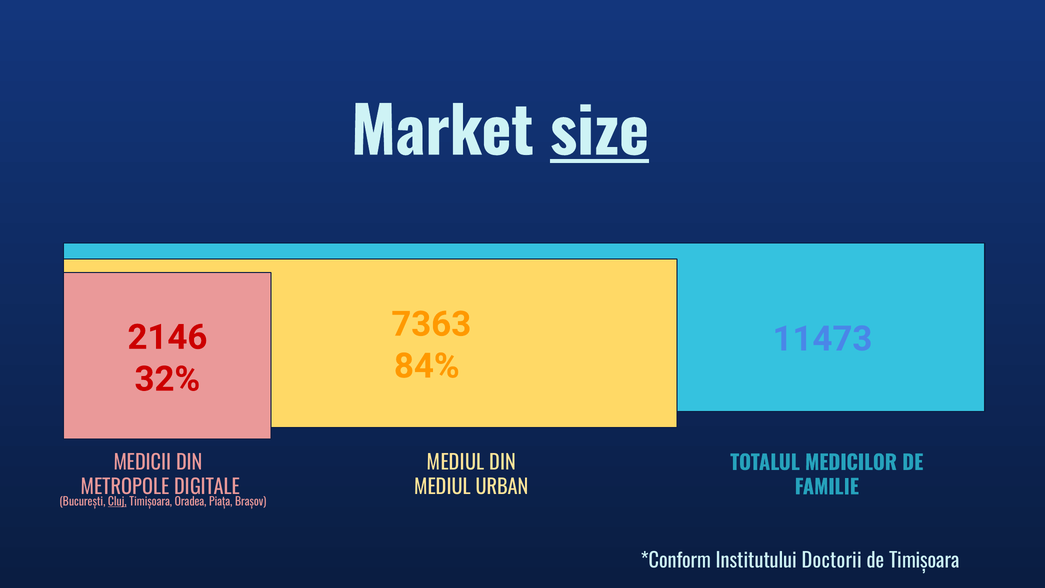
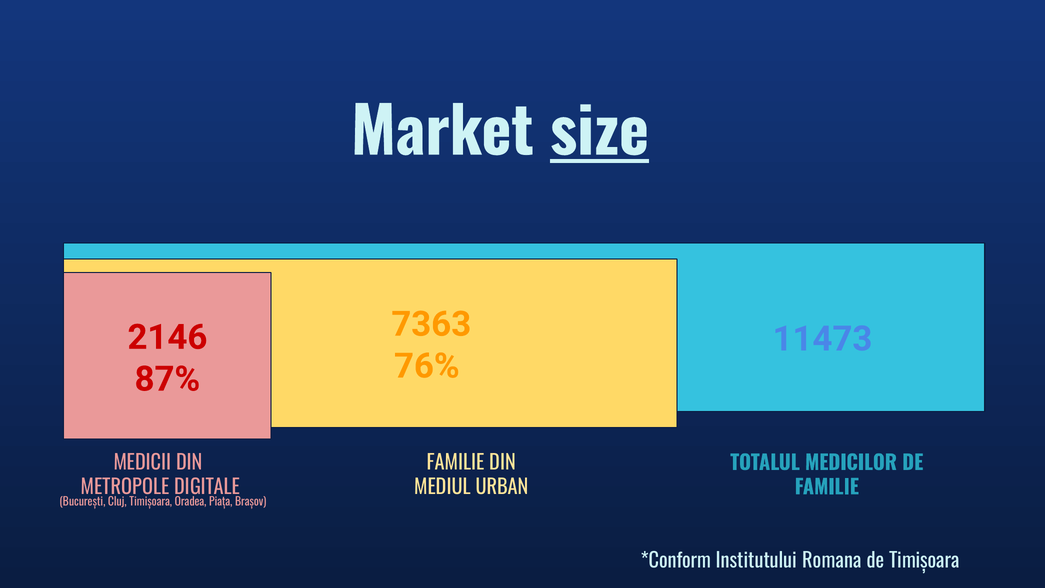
84%: 84% -> 76%
32%: 32% -> 87%
MEDIUL at (456, 463): MEDIUL -> FAMILIE
Cluj underline: present -> none
Doctorii: Doctorii -> Romana
